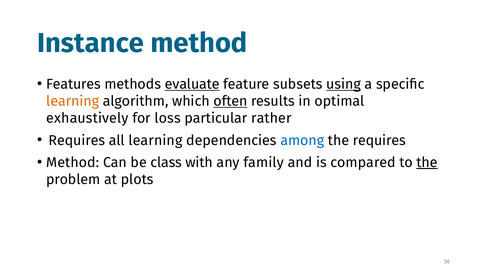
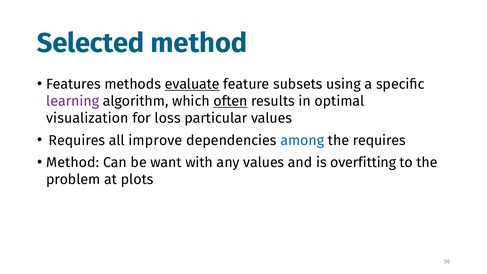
Instance: Instance -> Selected
using underline: present -> none
learning at (73, 101) colour: orange -> purple
exhaustively: exhaustively -> visualization
particular rather: rather -> values
all learning: learning -> improve
class: class -> want
any family: family -> values
compared: compared -> overfitting
the at (427, 162) underline: present -> none
